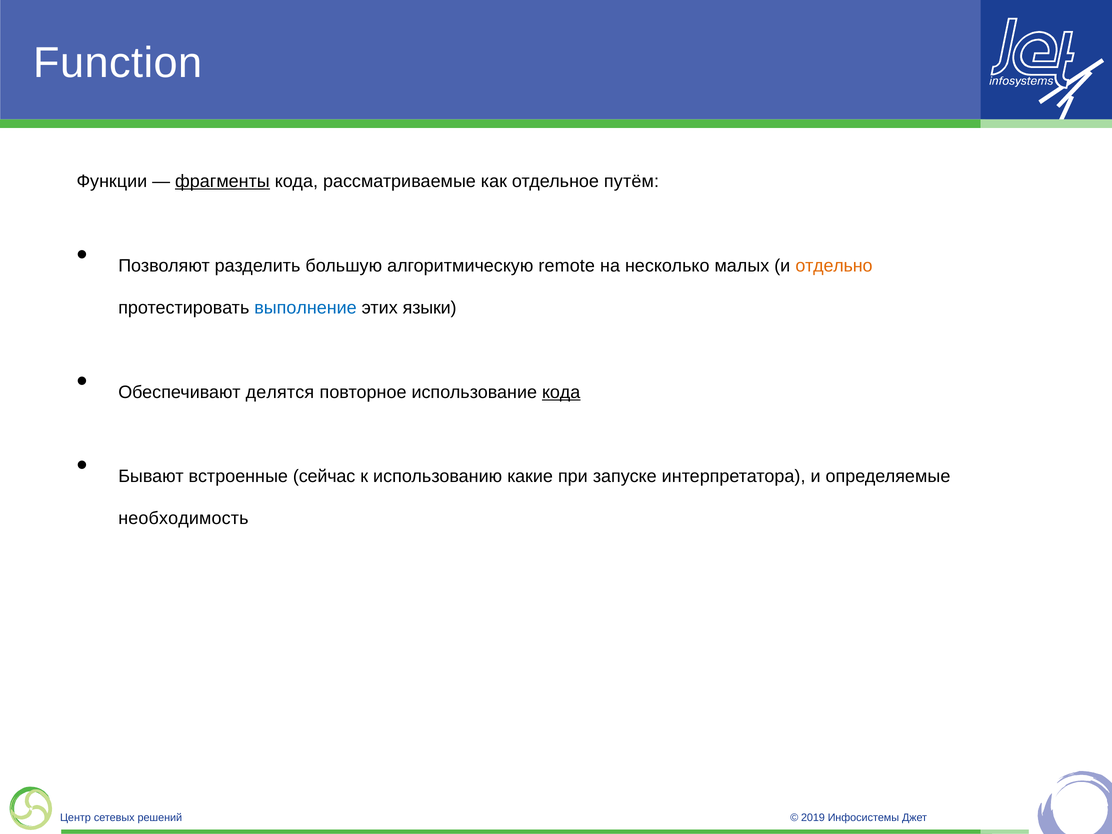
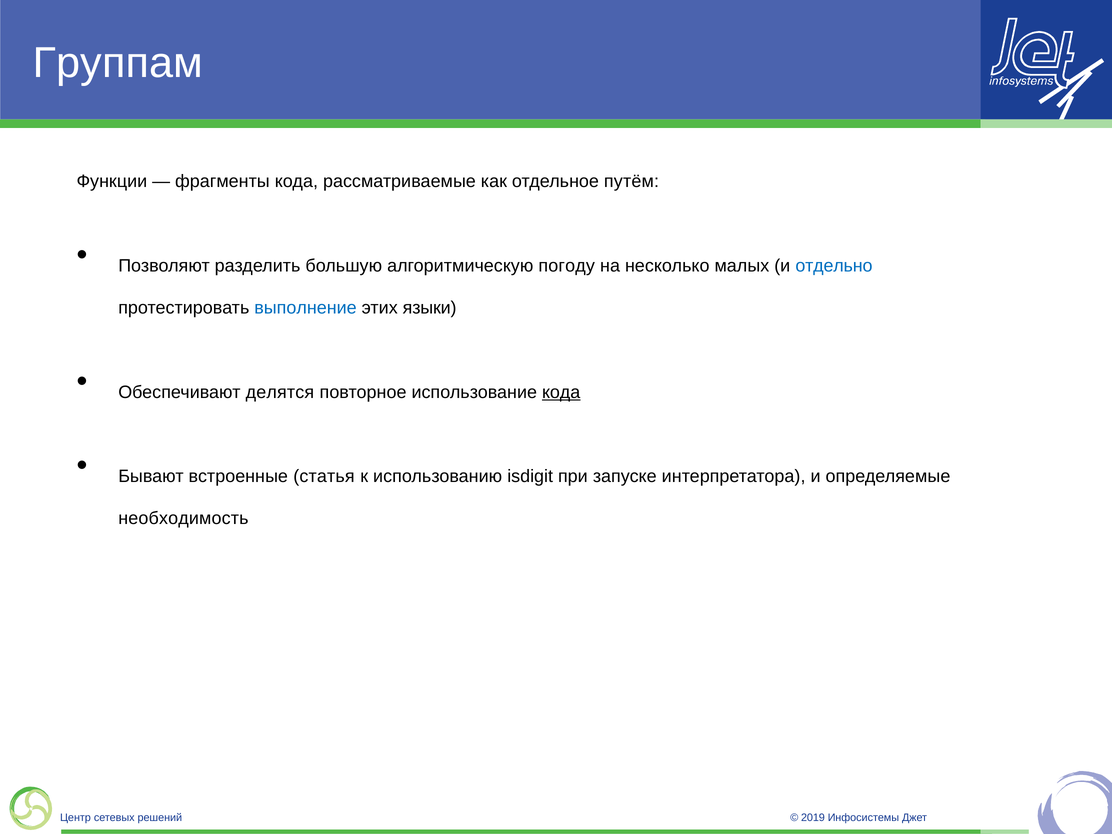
Function: Function -> Группам
фрагменты underline: present -> none
remote: remote -> погоду
отдельно colour: orange -> blue
сейчас: сейчас -> статья
какие: какие -> isdigit
